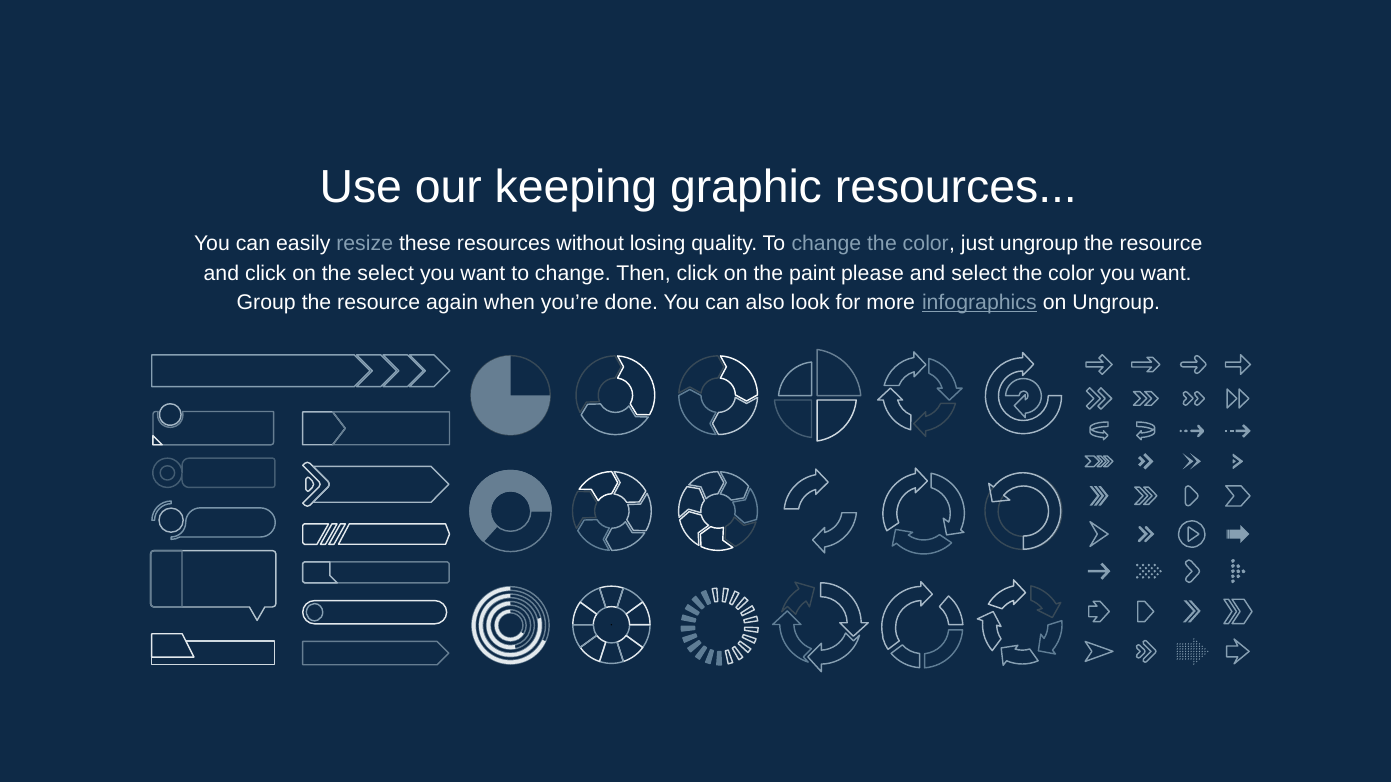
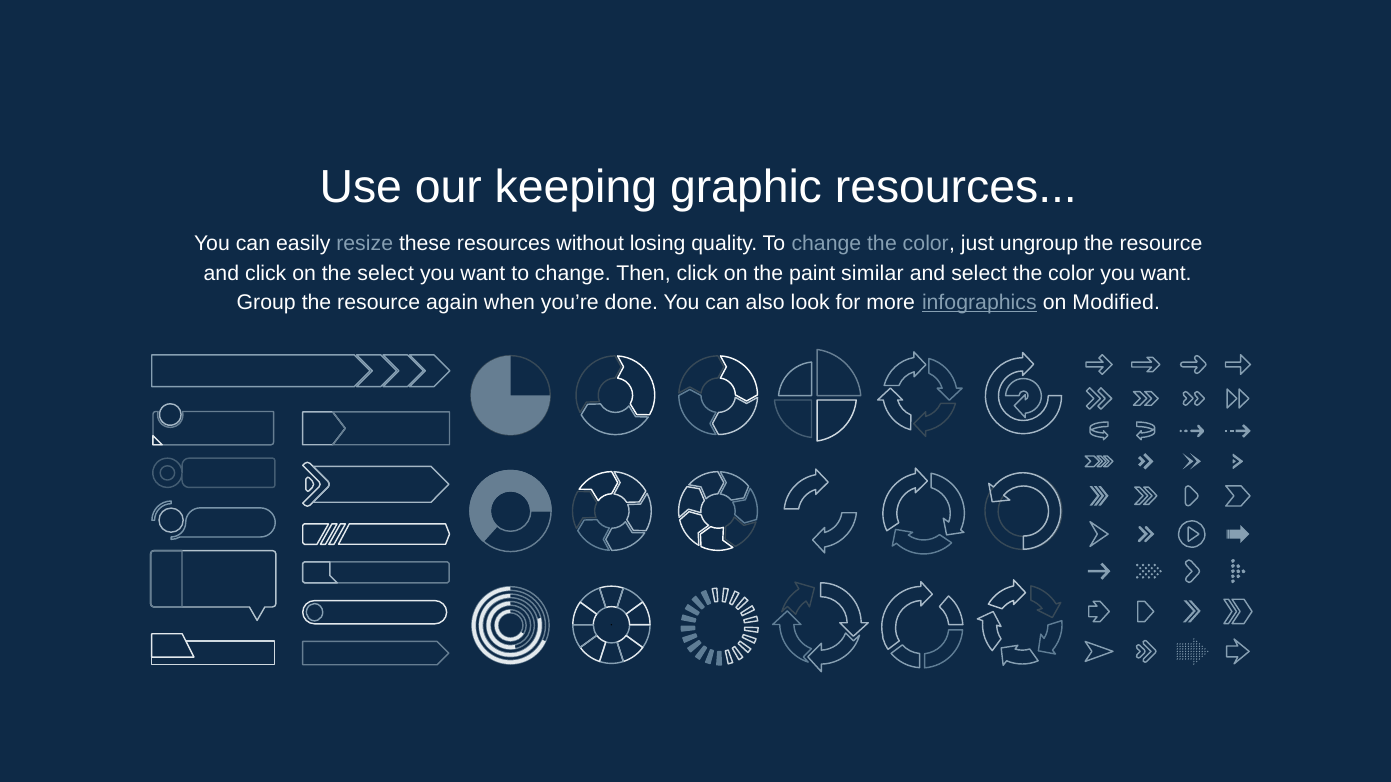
please: please -> similar
on Ungroup: Ungroup -> Modified
